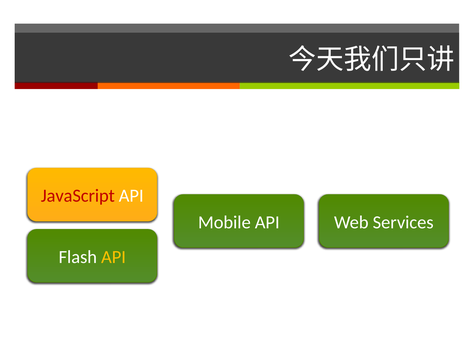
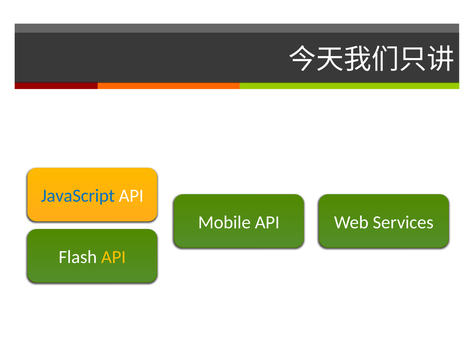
JavaScript colour: red -> blue
